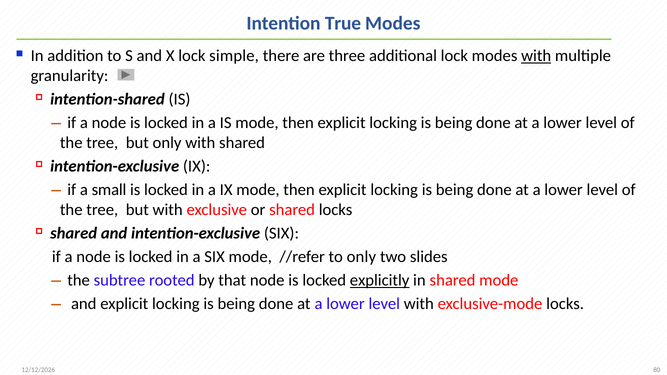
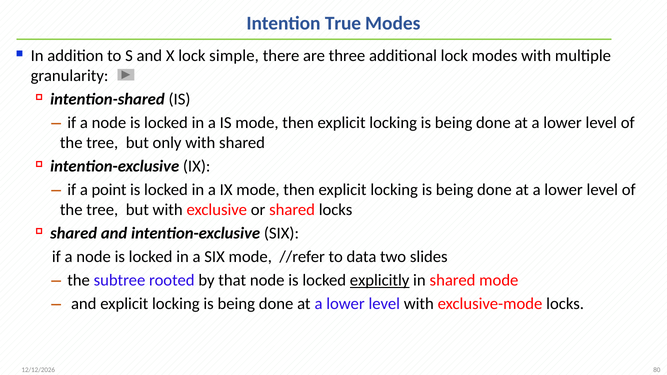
with at (536, 56) underline: present -> none
small: small -> point
to only: only -> data
